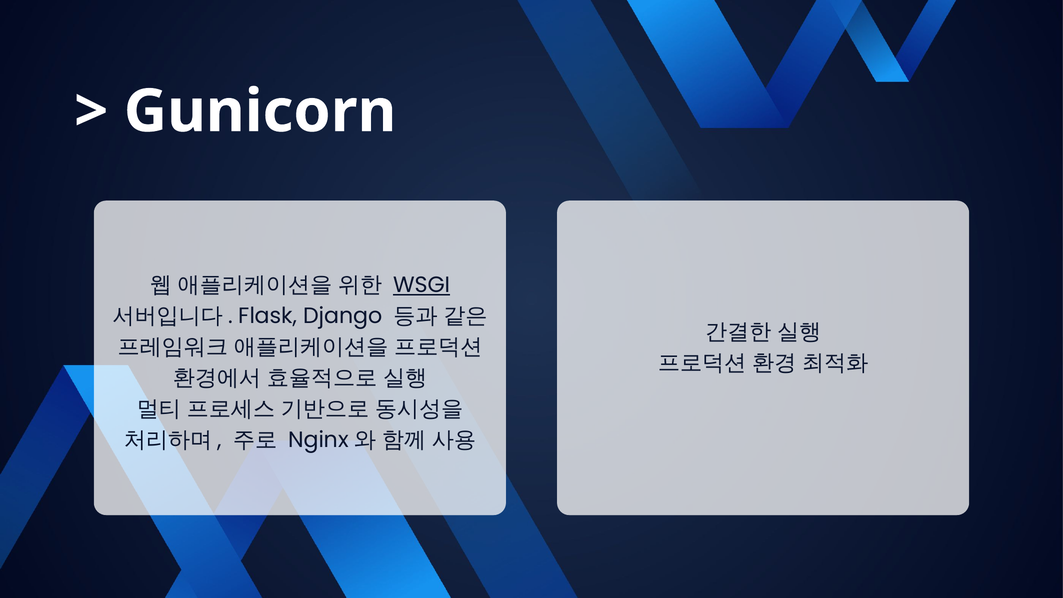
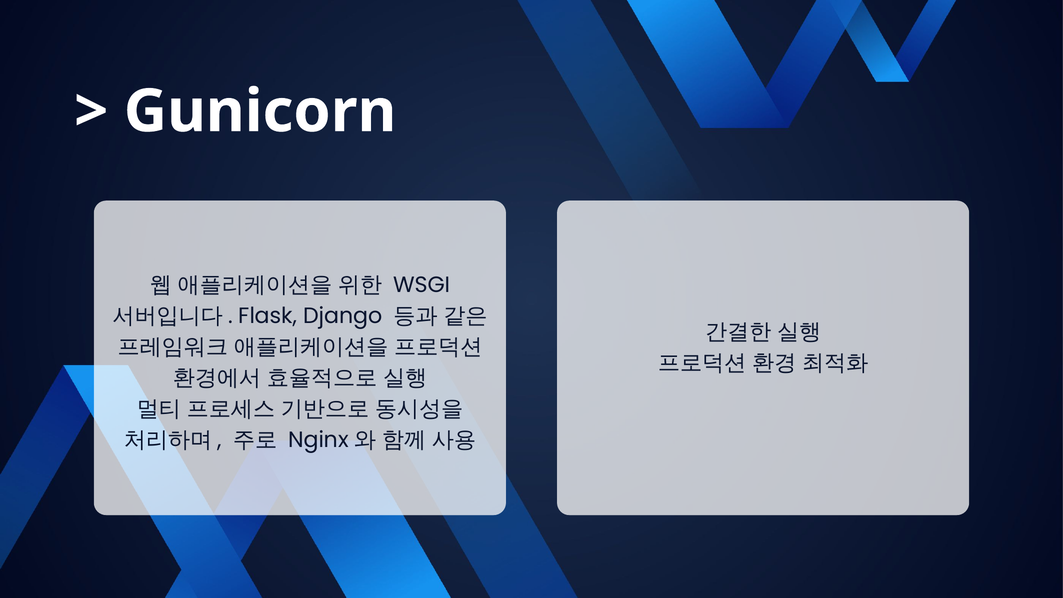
WSGI underline: present -> none
